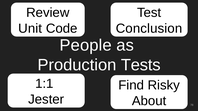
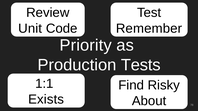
Conclusion: Conclusion -> Remember
People: People -> Priority
Jester: Jester -> Exists
